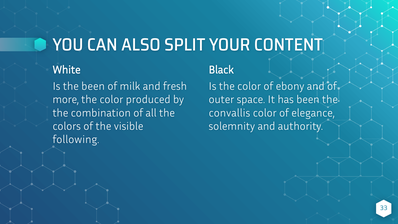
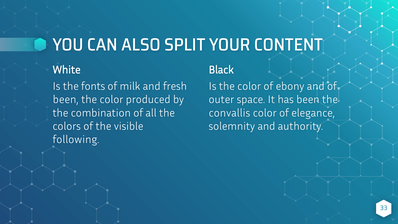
the been: been -> fonts
more at (66, 100): more -> been
